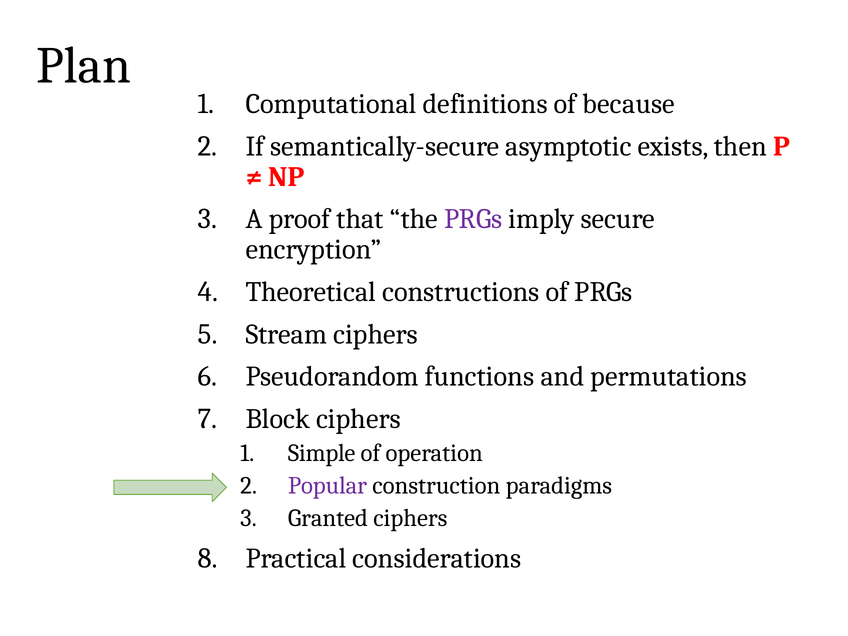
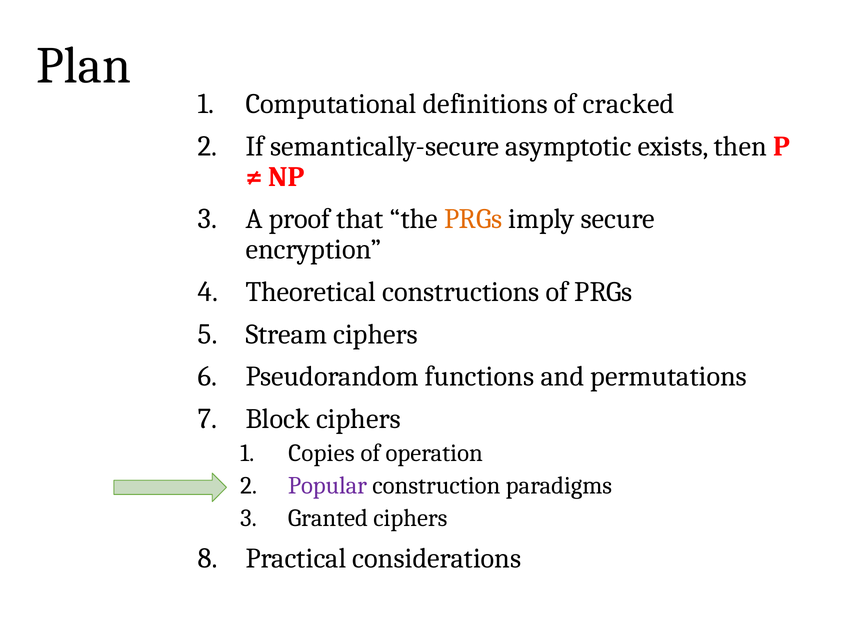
because: because -> cracked
PRGs at (473, 219) colour: purple -> orange
Simple: Simple -> Copies
